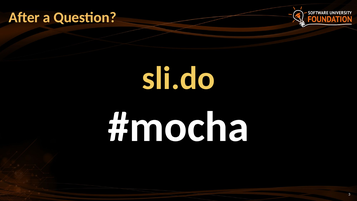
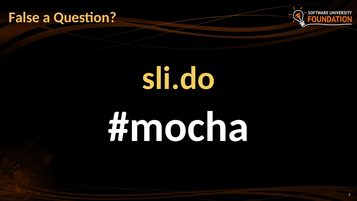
After: After -> False
